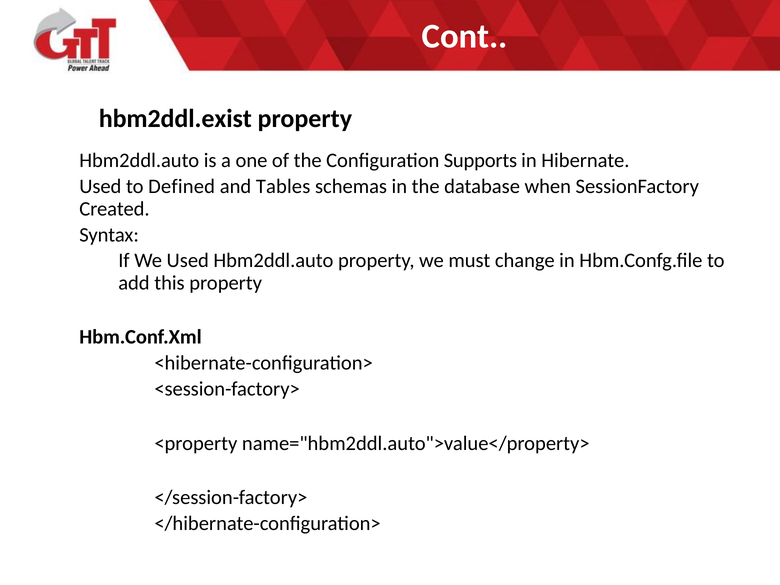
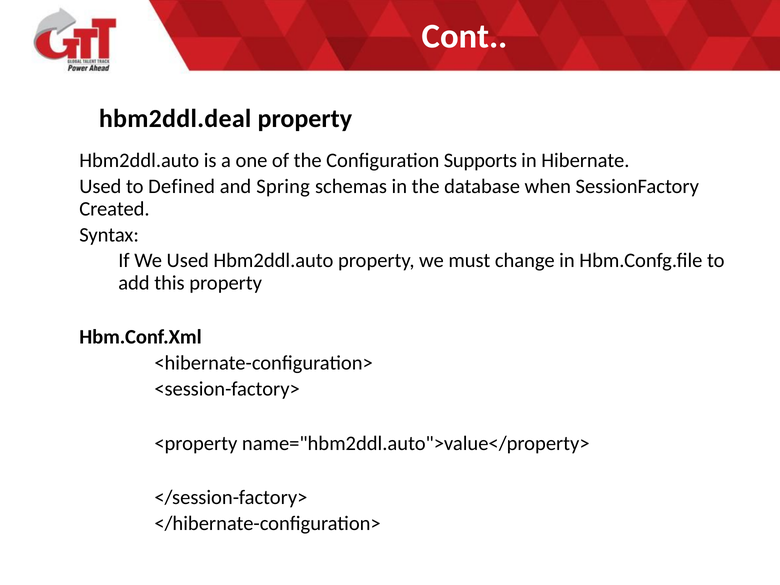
hbm2ddl.exist: hbm2ddl.exist -> hbm2ddl.deal
Tables: Tables -> Spring
